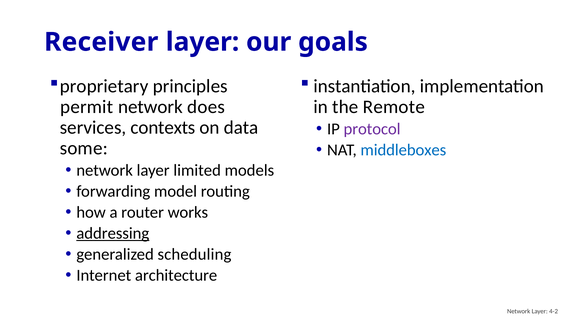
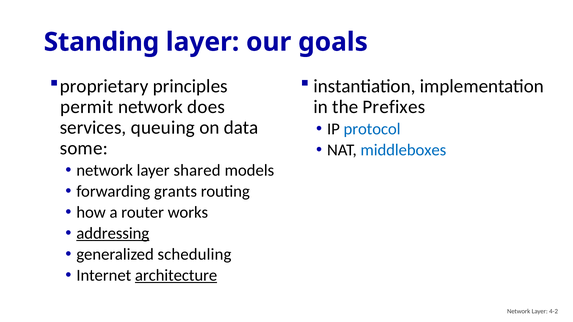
Receiver: Receiver -> Standing
Remote: Remote -> Prefixes
contexts: contexts -> queuing
protocol colour: purple -> blue
limited: limited -> shared
model: model -> grants
architecture underline: none -> present
